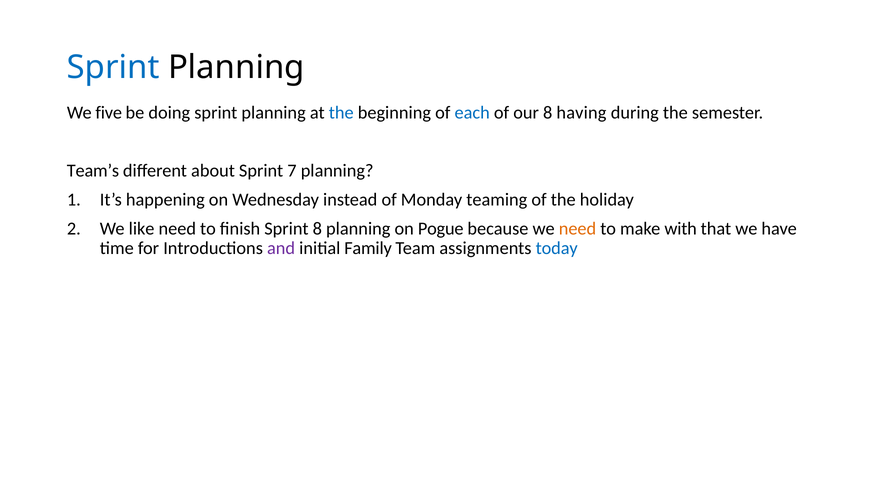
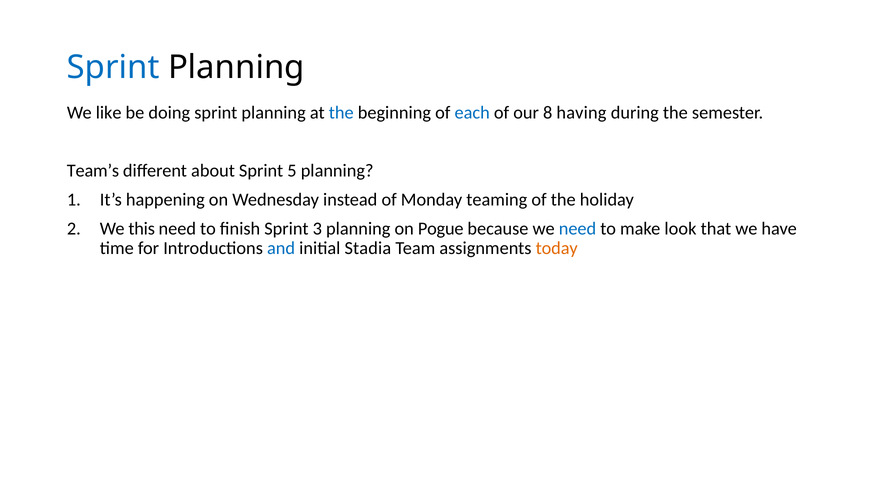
five: five -> like
7: 7 -> 5
like: like -> this
Sprint 8: 8 -> 3
need at (577, 228) colour: orange -> blue
with: with -> look
and colour: purple -> blue
Family: Family -> Stadia
today colour: blue -> orange
